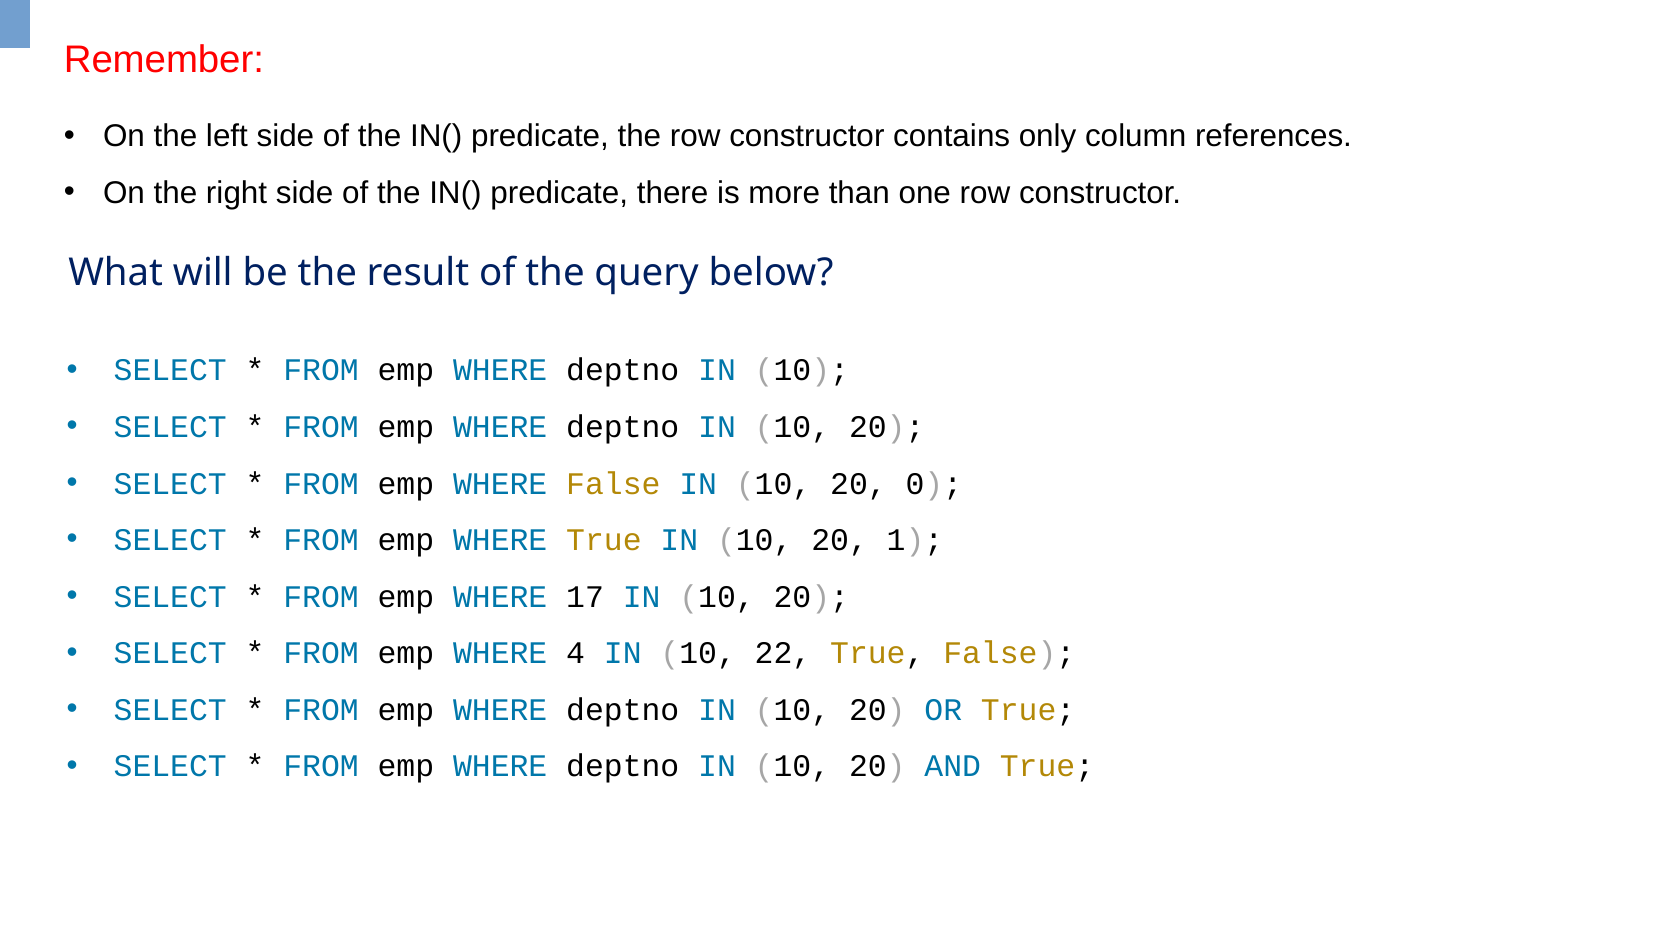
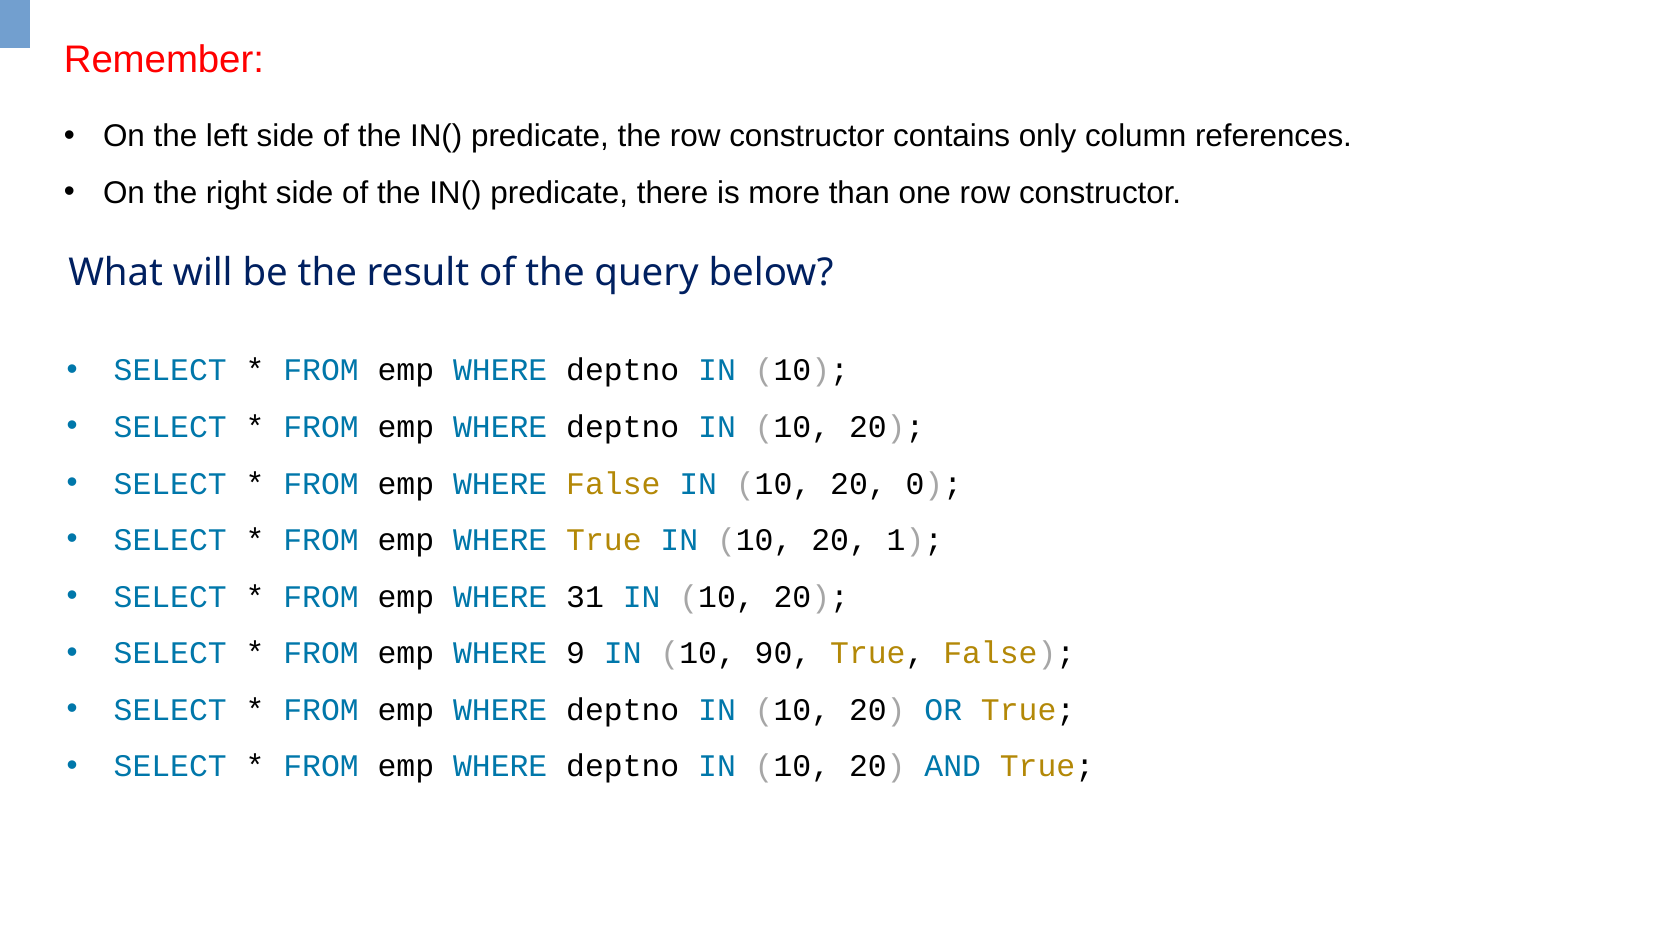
17: 17 -> 31
4: 4 -> 9
22: 22 -> 90
